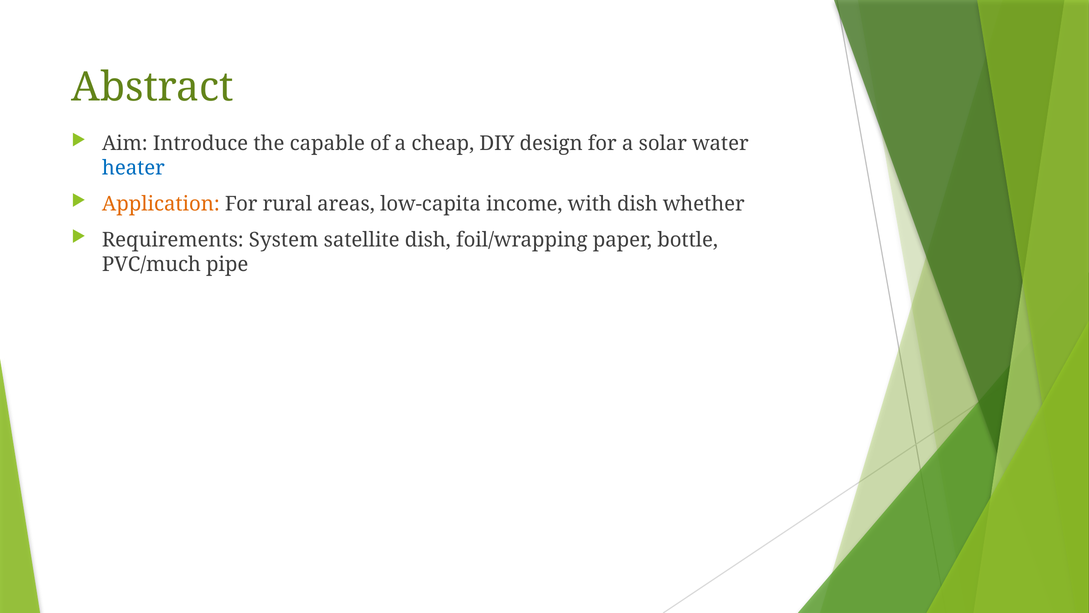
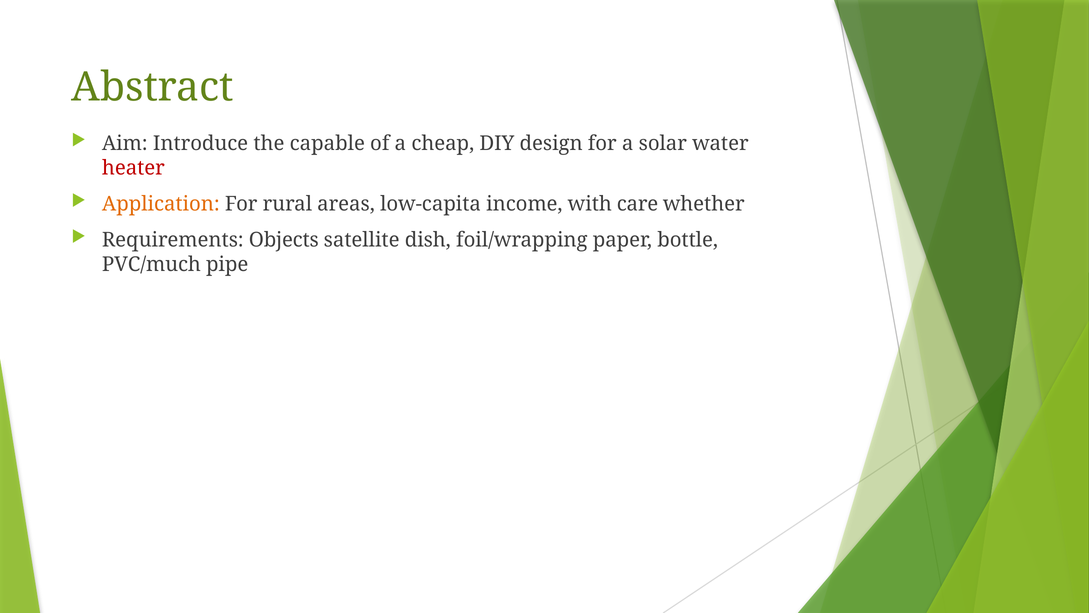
heater colour: blue -> red
with dish: dish -> care
System: System -> Objects
